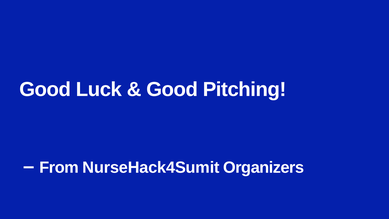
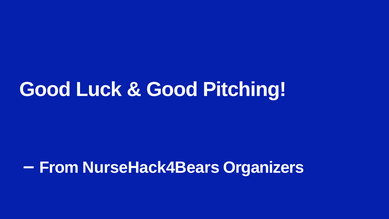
NurseHack4Sumit: NurseHack4Sumit -> NurseHack4Bears
